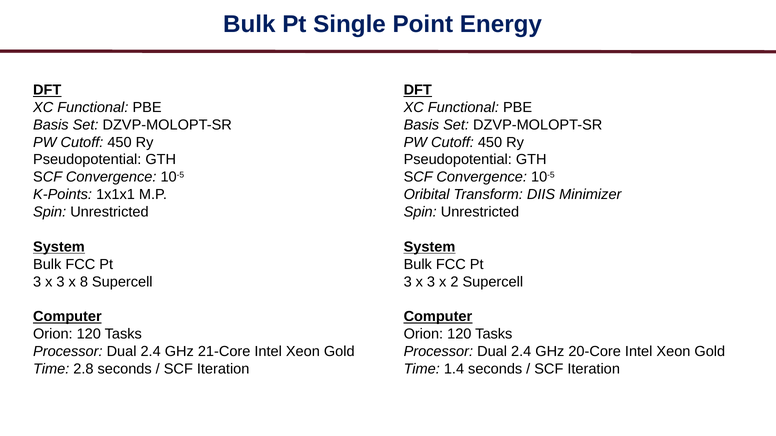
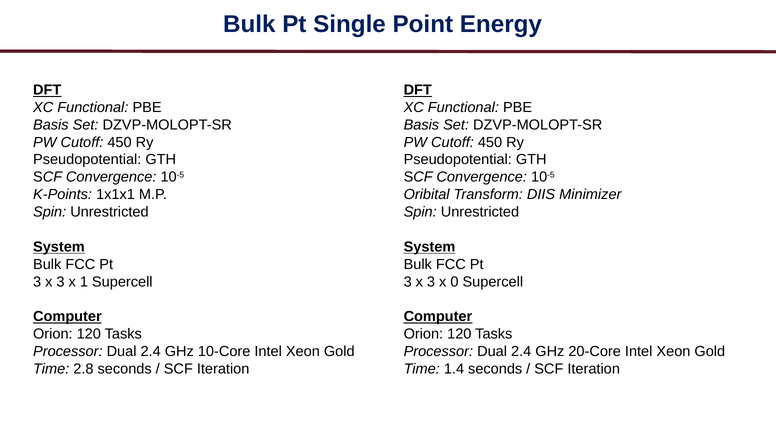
8: 8 -> 1
2: 2 -> 0
21-Core: 21-Core -> 10-Core
